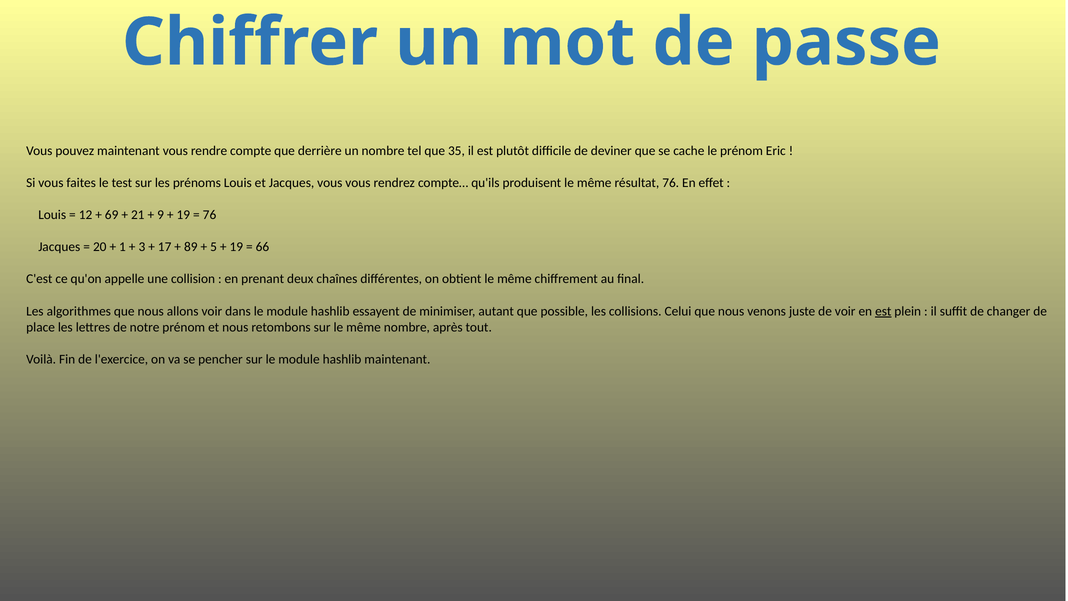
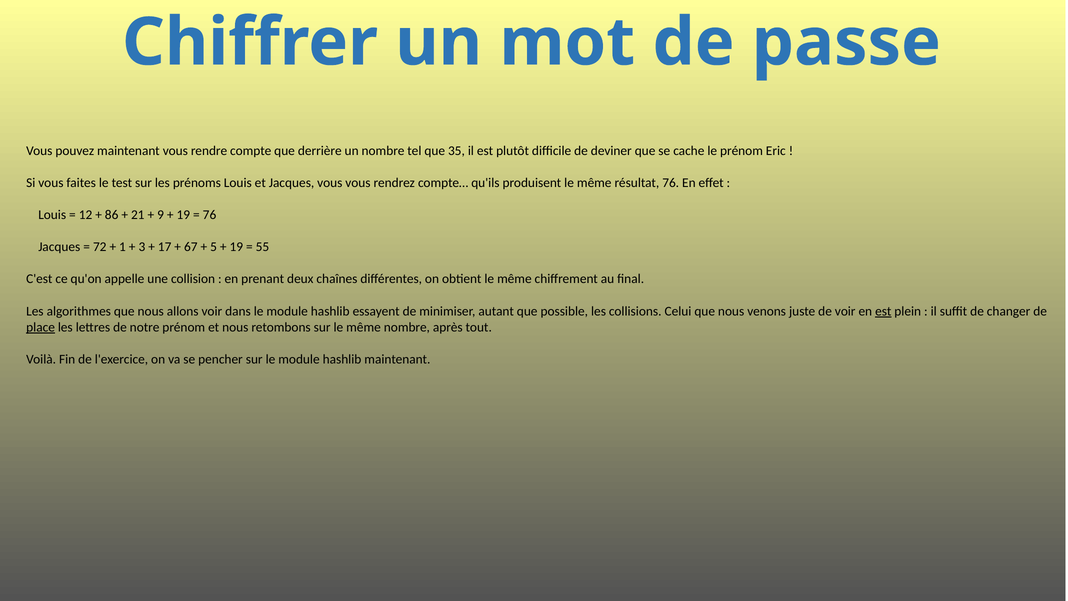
69: 69 -> 86
20: 20 -> 72
89: 89 -> 67
66: 66 -> 55
place underline: none -> present
